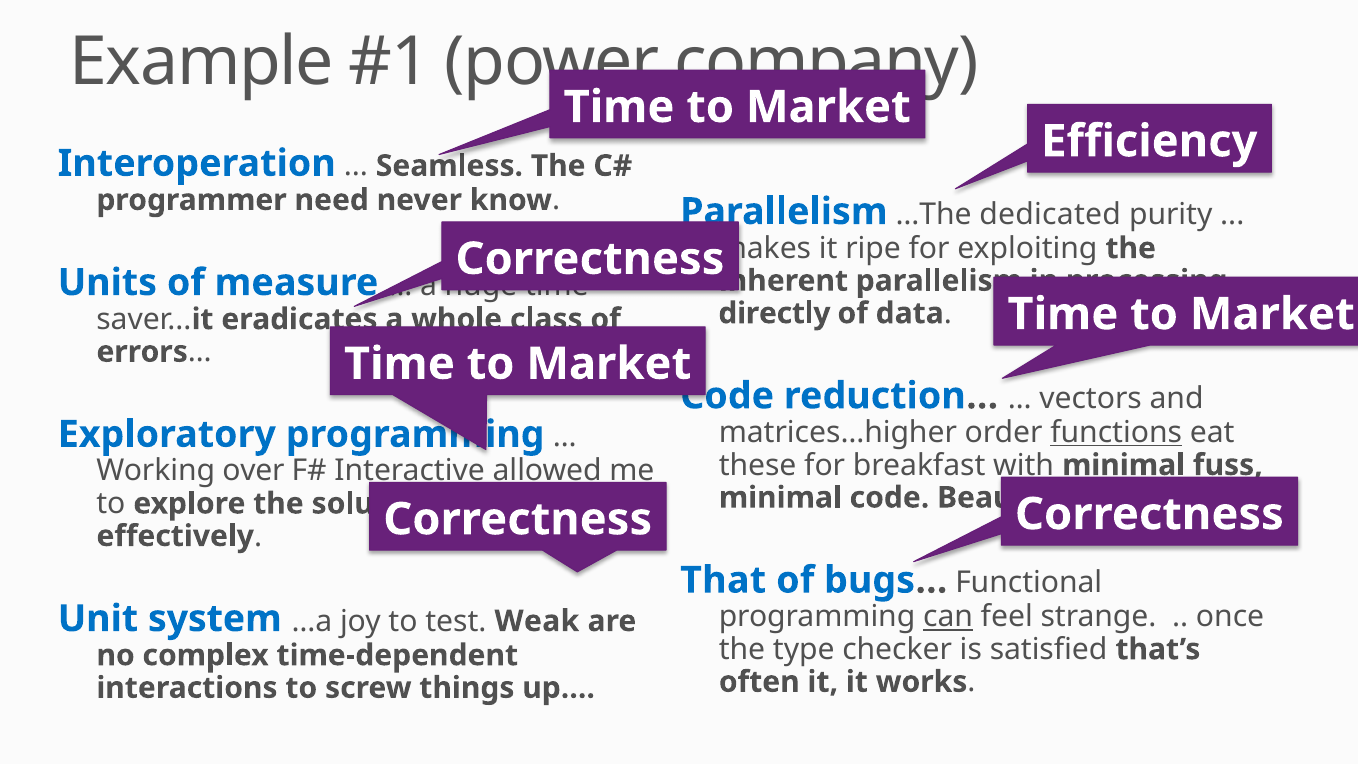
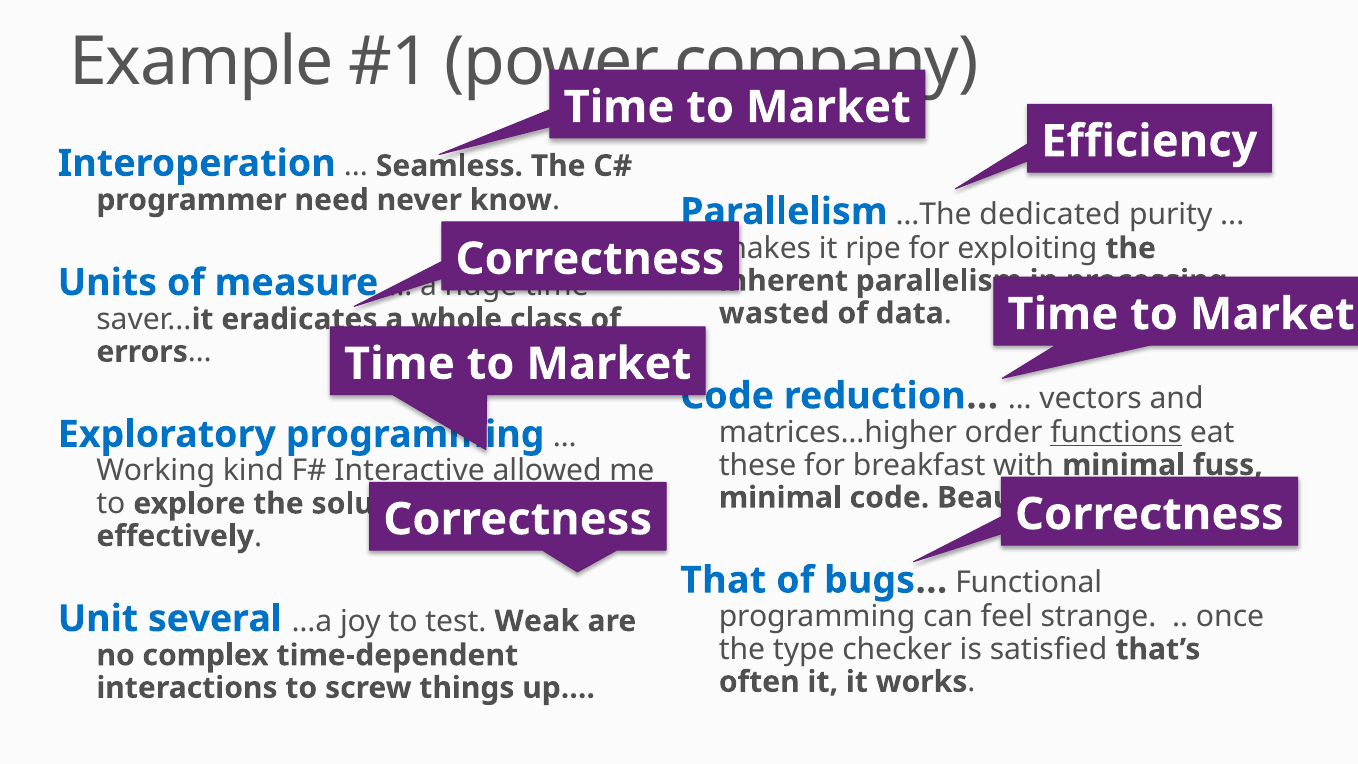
directly: directly -> wasted
over: over -> kind
can underline: present -> none
system: system -> several
